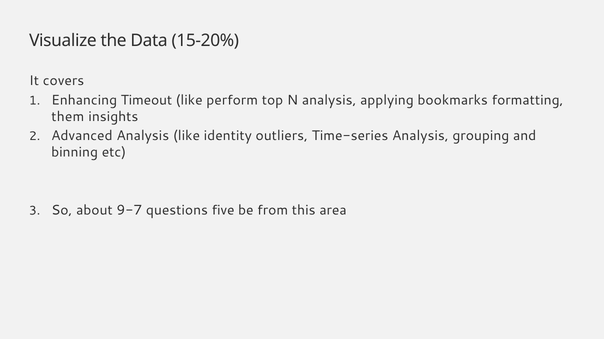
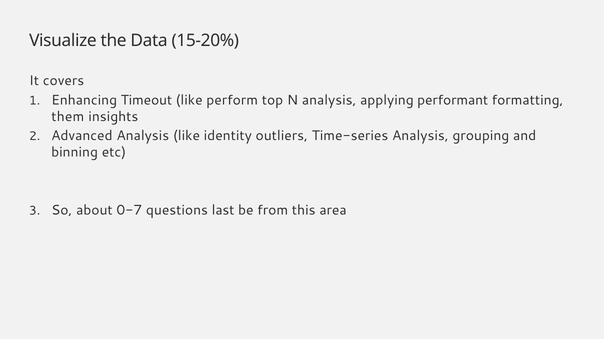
bookmarks: bookmarks -> performant
9-7: 9-7 -> 0-7
five: five -> last
